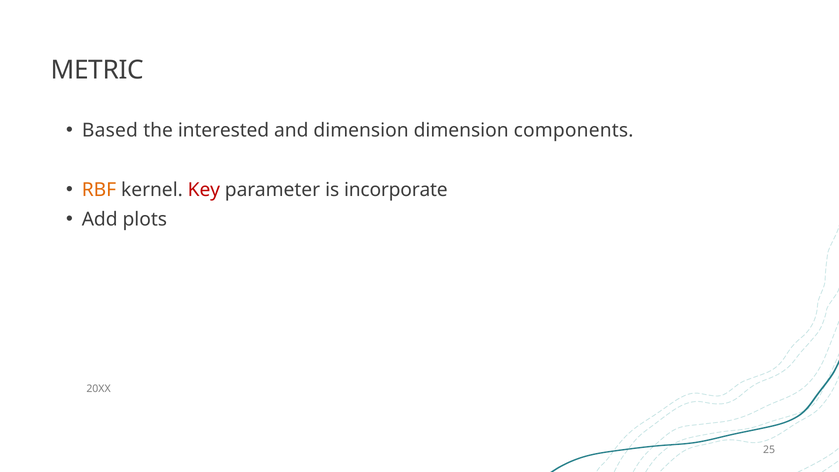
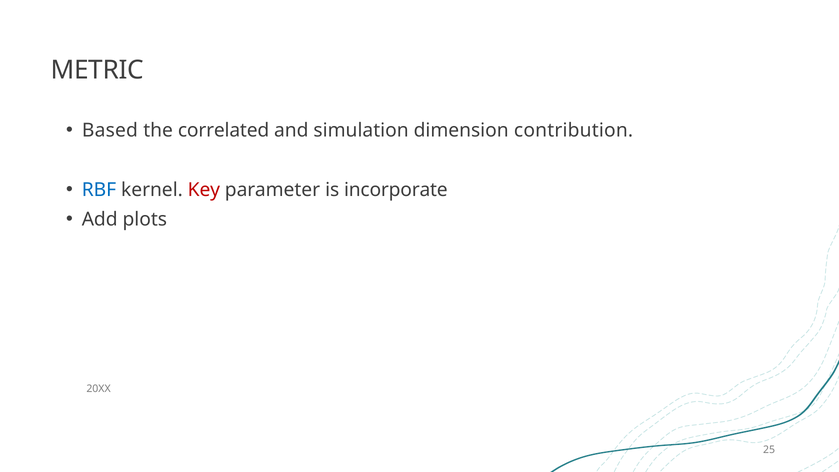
interested: interested -> correlated
and dimension: dimension -> simulation
components: components -> contribution
RBF colour: orange -> blue
